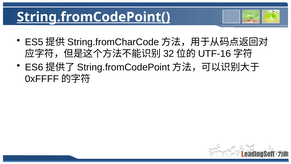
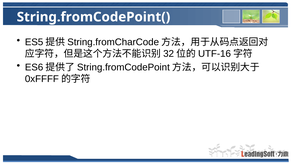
String.fromCodePoint( underline: present -> none
